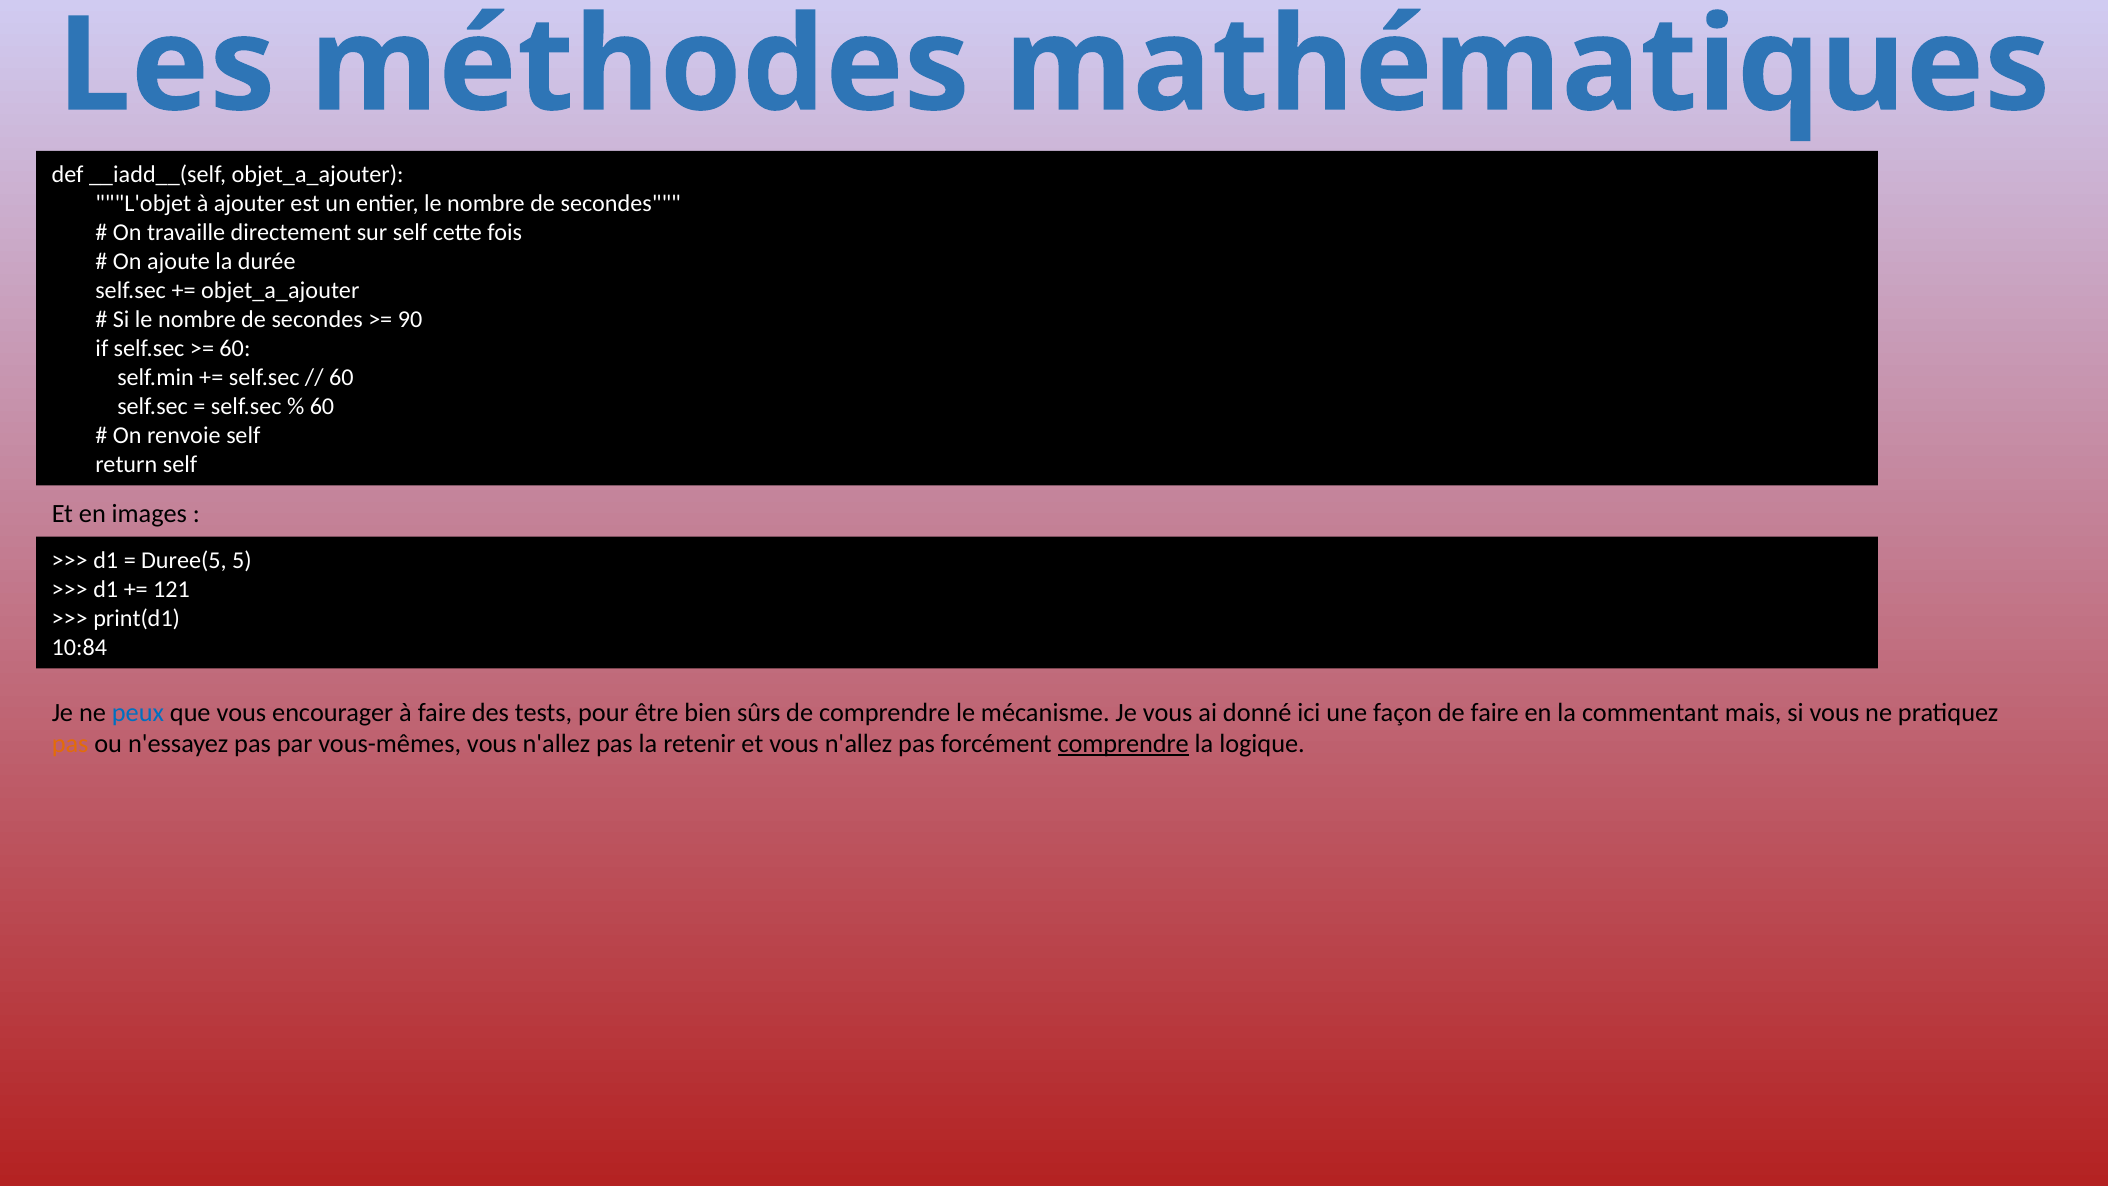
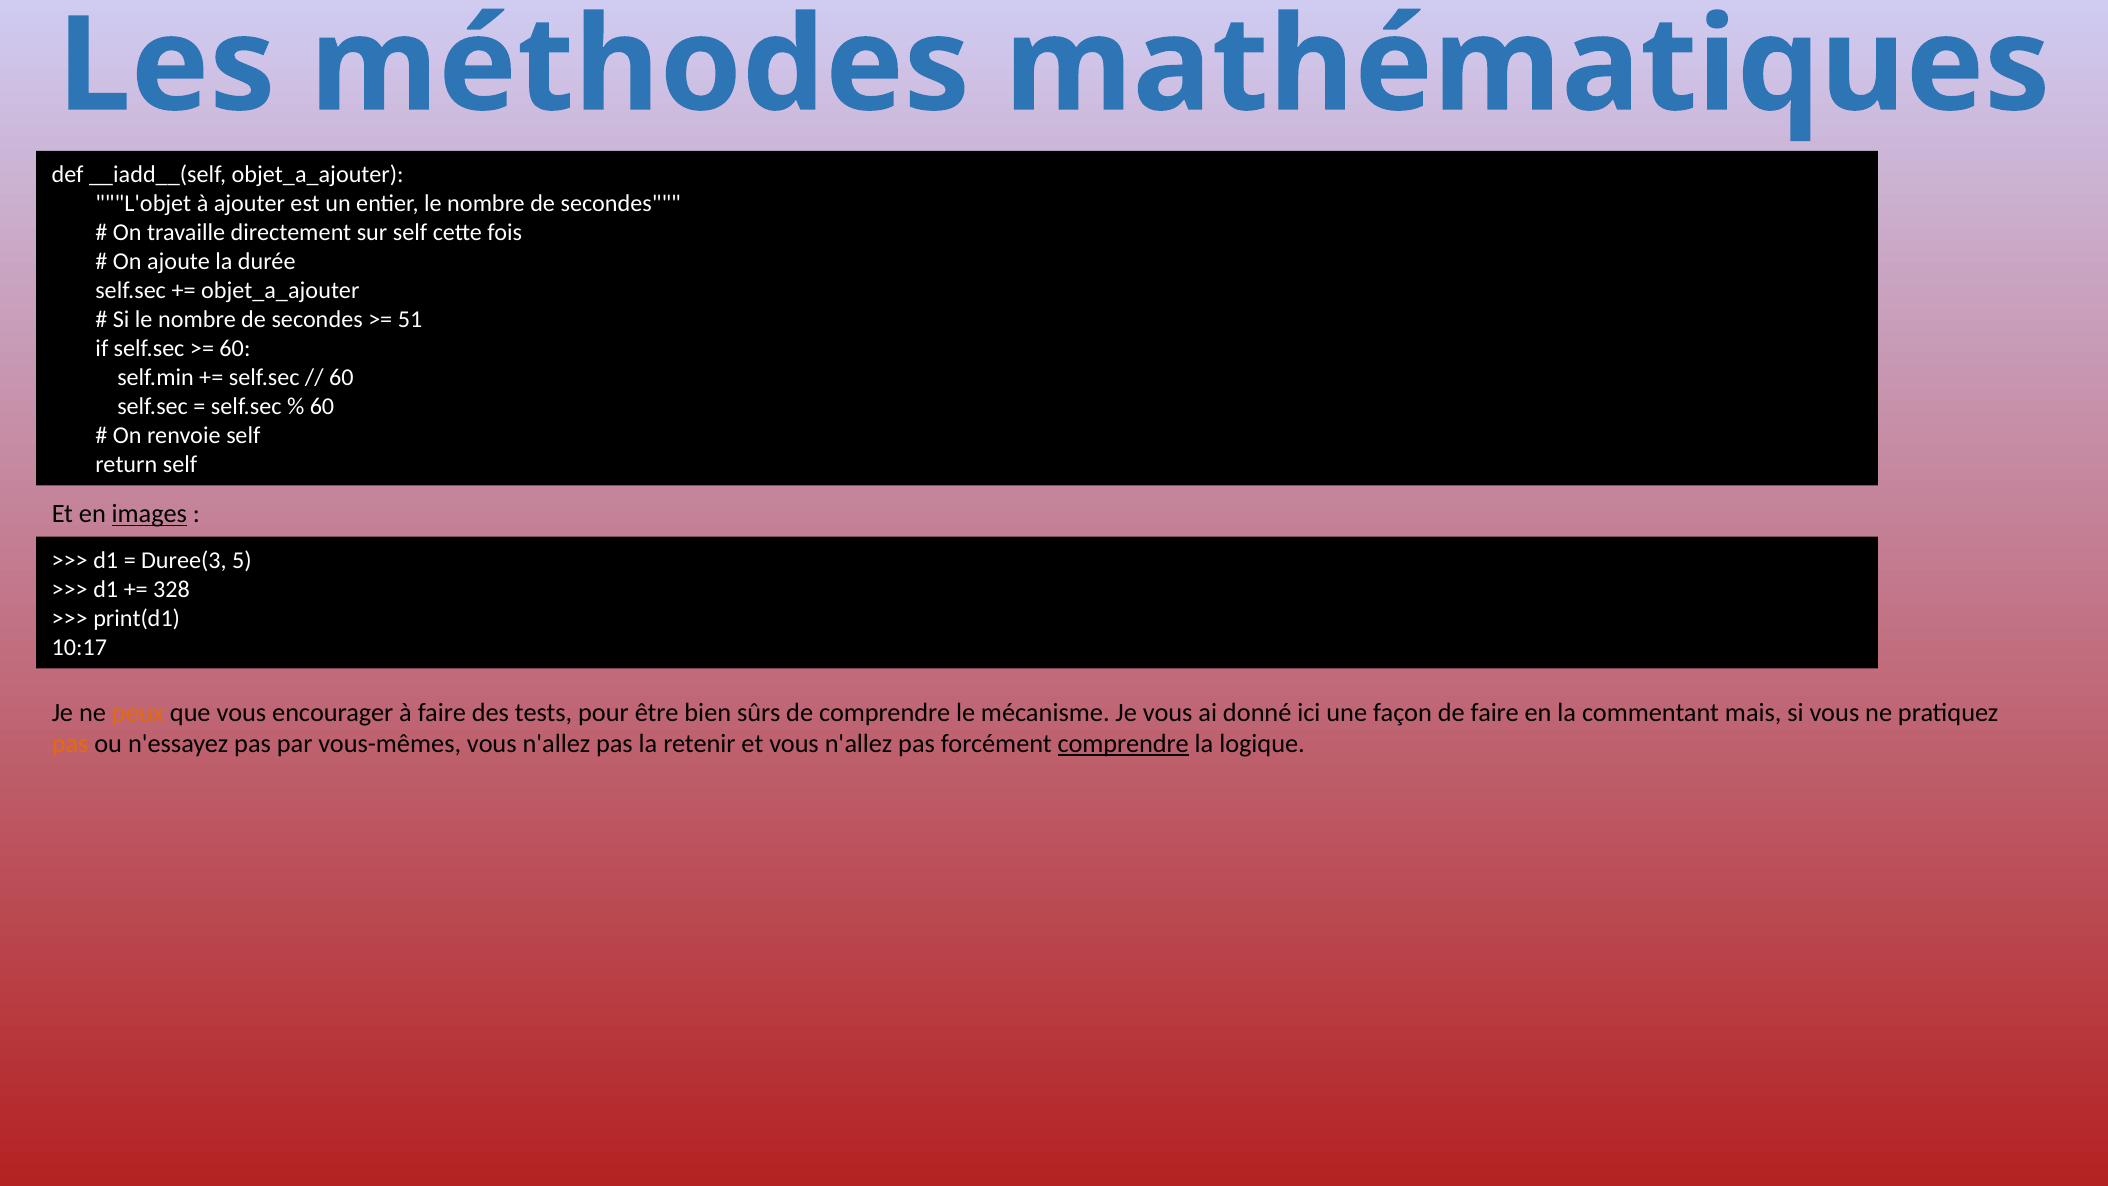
90: 90 -> 51
images underline: none -> present
Duree(5: Duree(5 -> Duree(3
121: 121 -> 328
10:84: 10:84 -> 10:17
peux colour: blue -> orange
